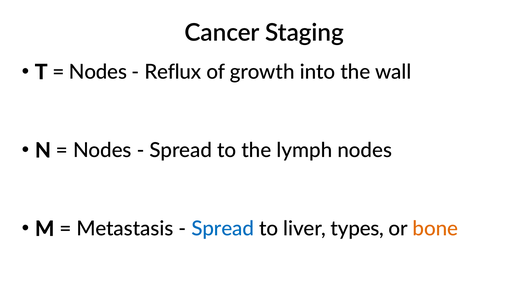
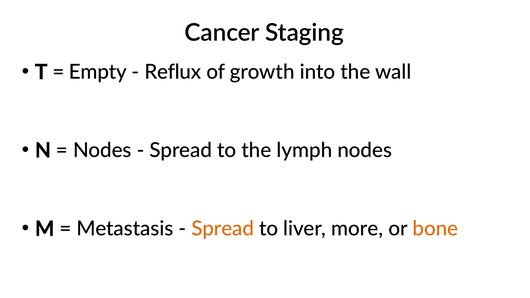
Nodes at (98, 72): Nodes -> Empty
Spread at (223, 229) colour: blue -> orange
types: types -> more
